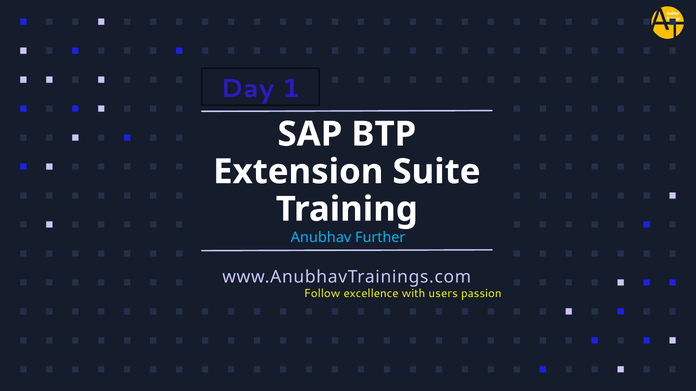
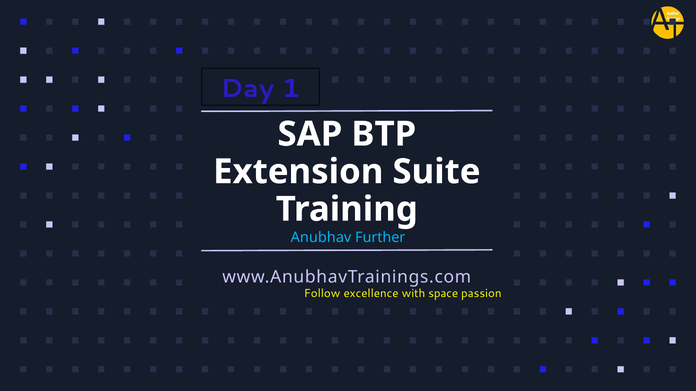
users: users -> space
